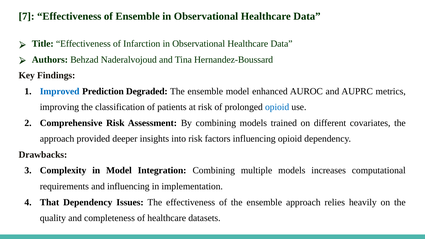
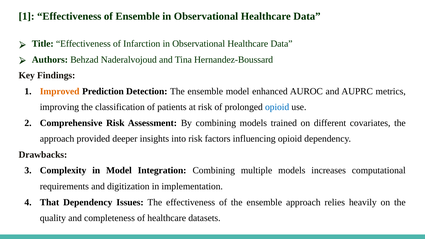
7 at (27, 16): 7 -> 1
Improved colour: blue -> orange
Degraded: Degraded -> Detection
and influencing: influencing -> digitization
